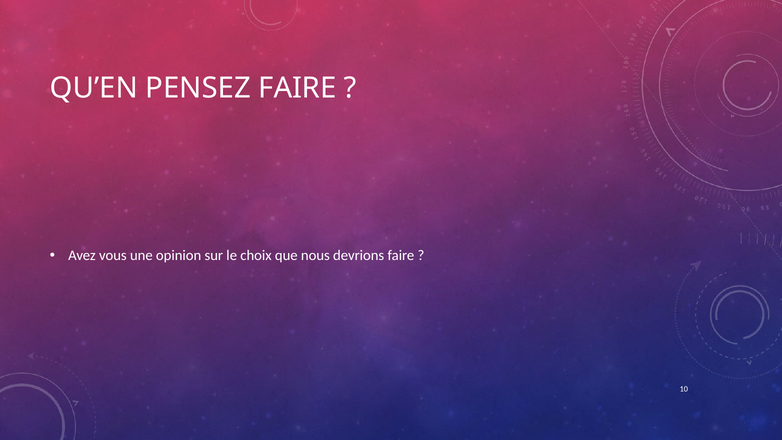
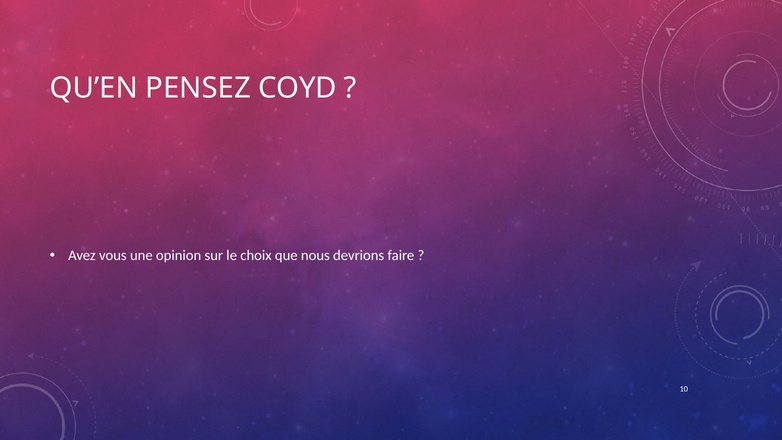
PENSEZ FAIRE: FAIRE -> COYD
